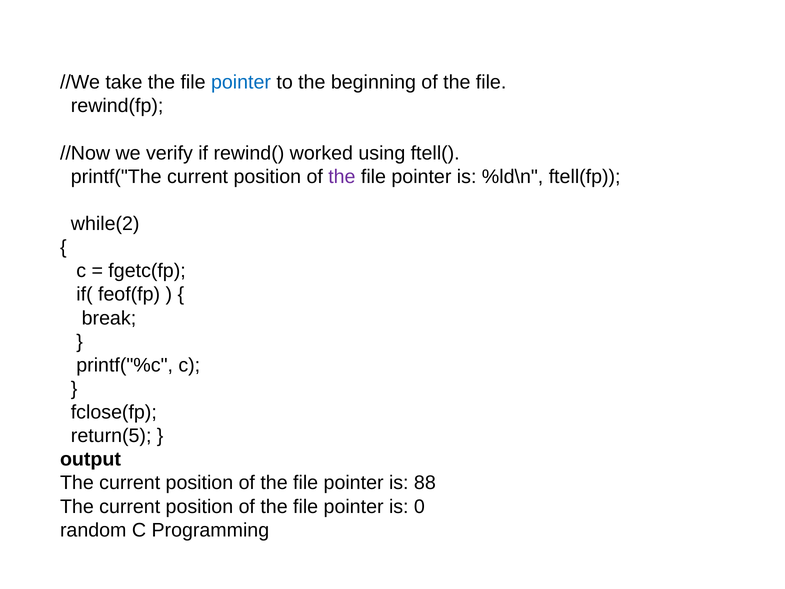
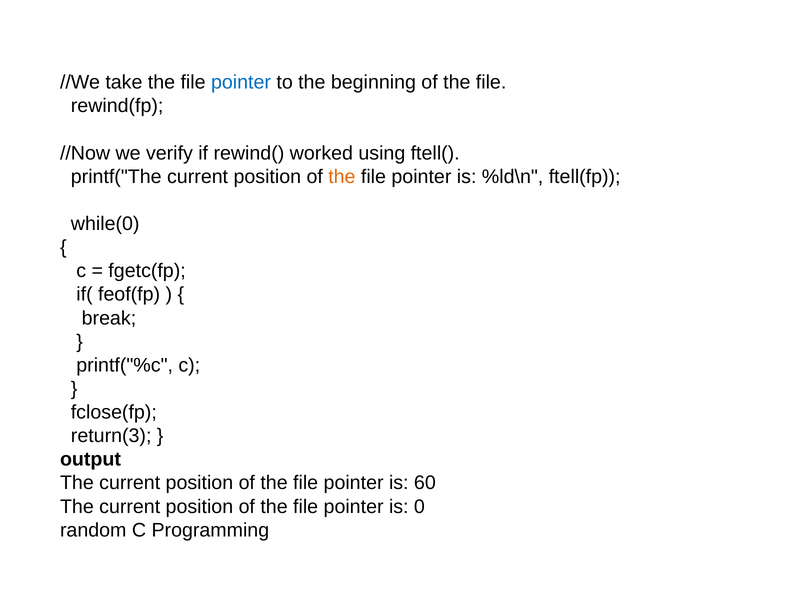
the at (342, 177) colour: purple -> orange
while(2: while(2 -> while(0
return(5: return(5 -> return(3
88: 88 -> 60
